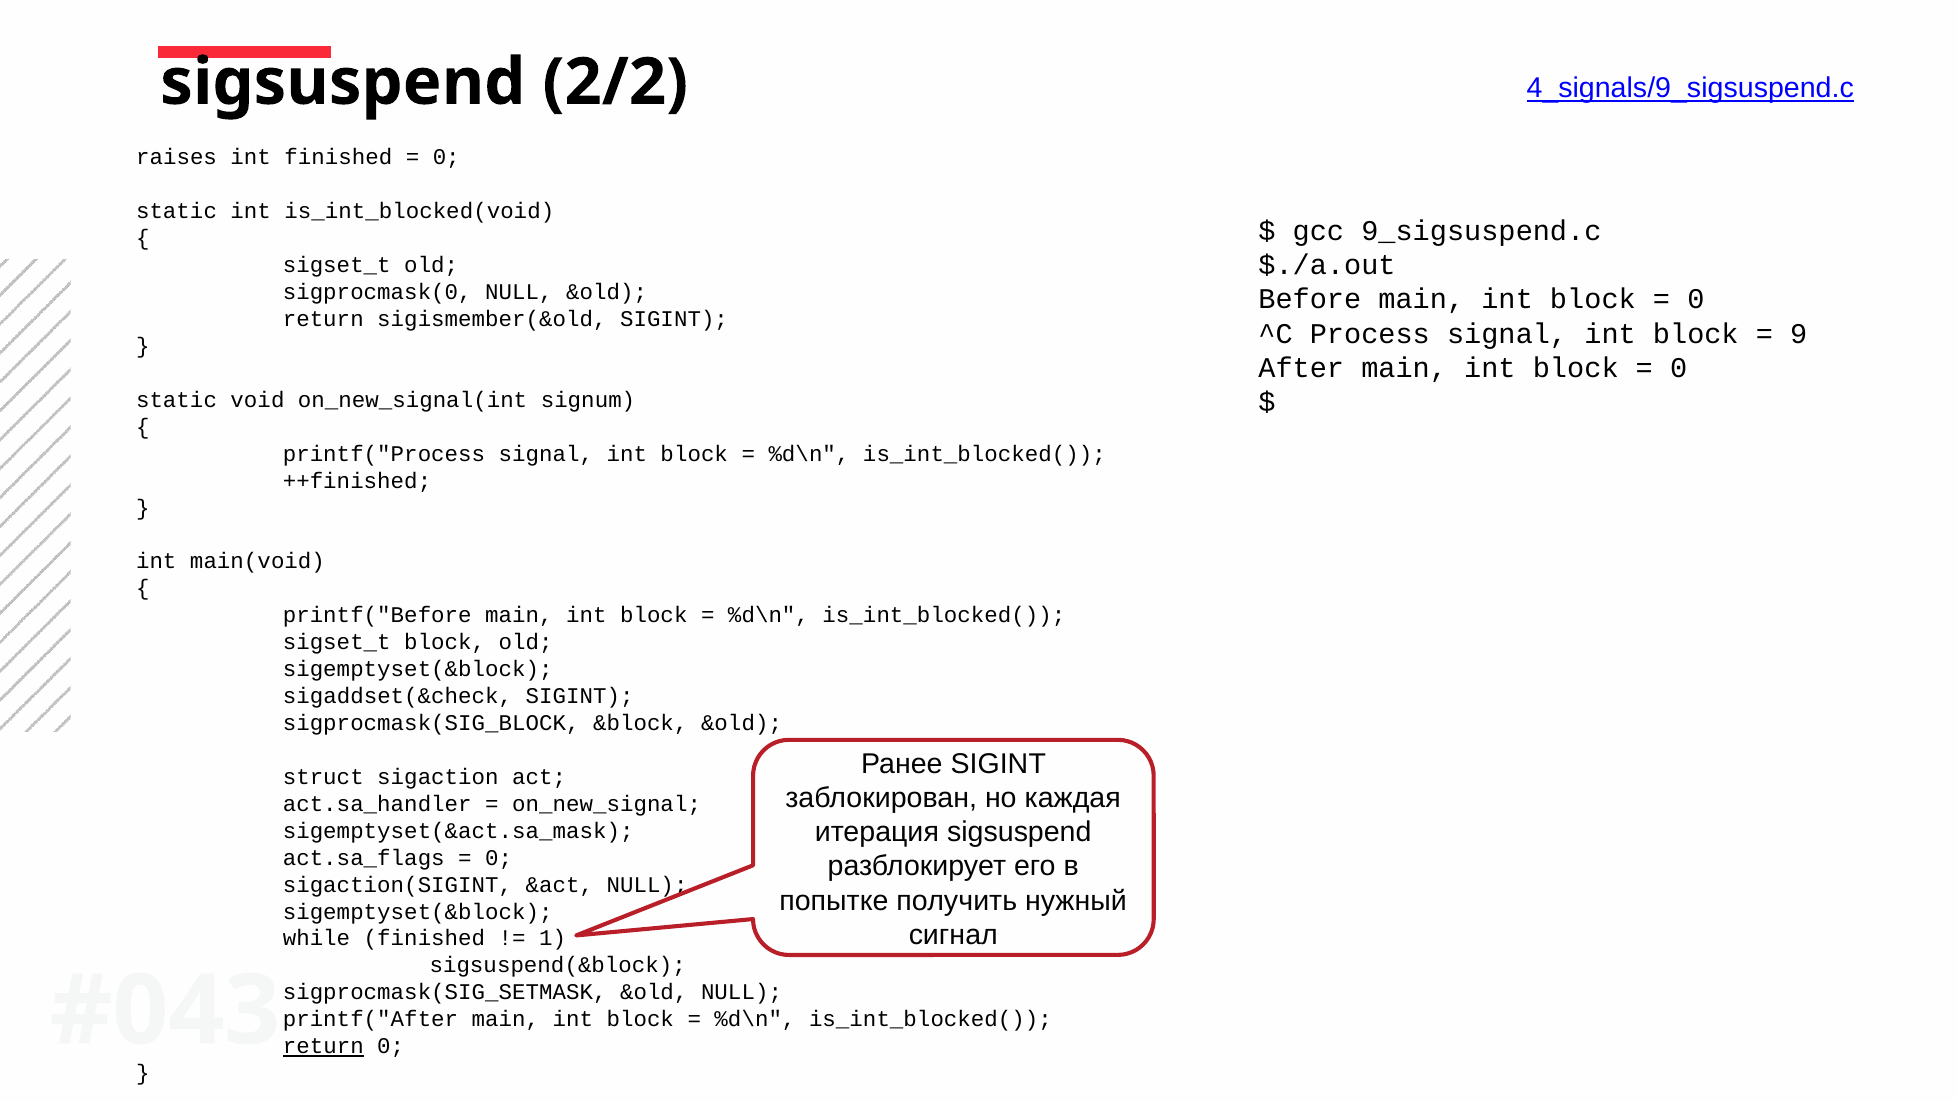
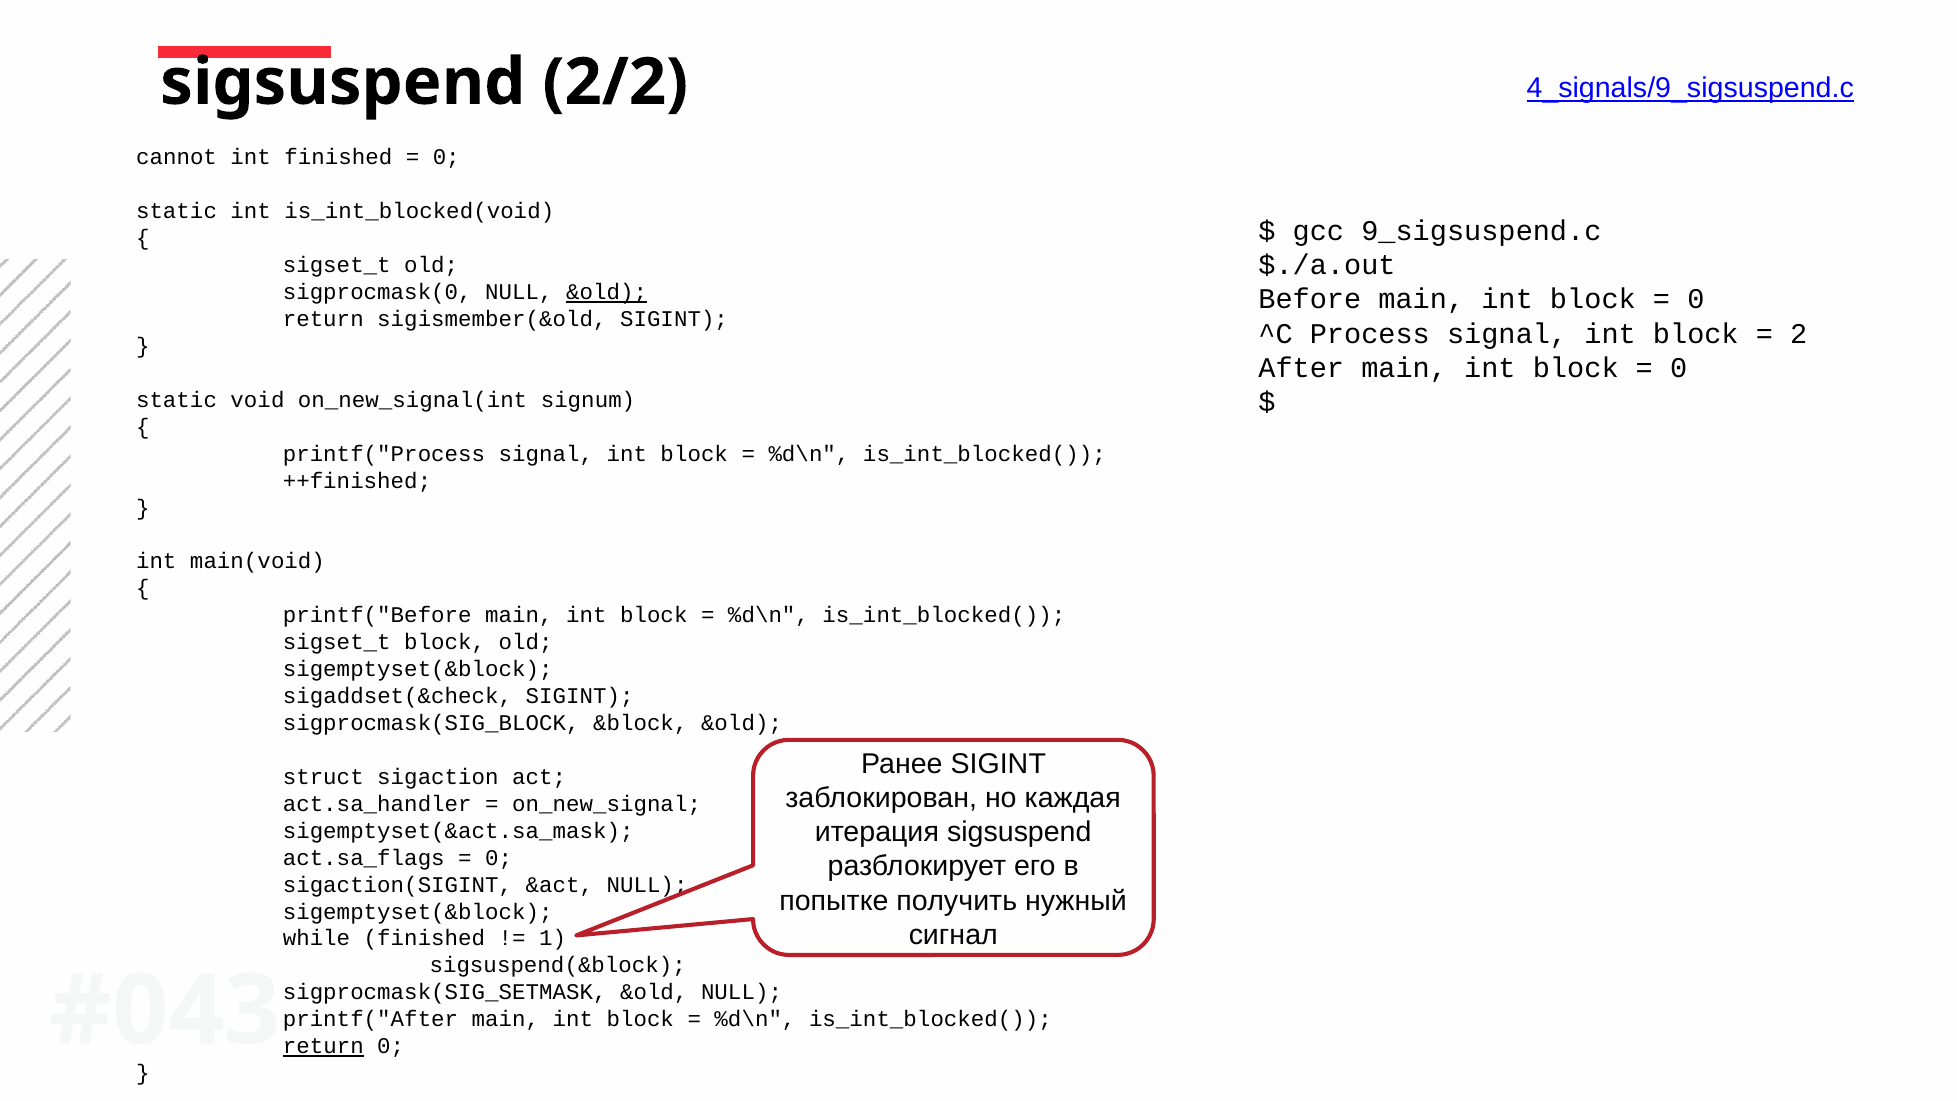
raises: raises -> cannot
&old at (607, 292) underline: none -> present
9: 9 -> 2
